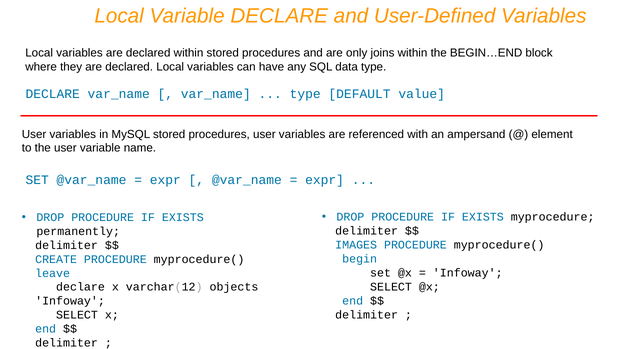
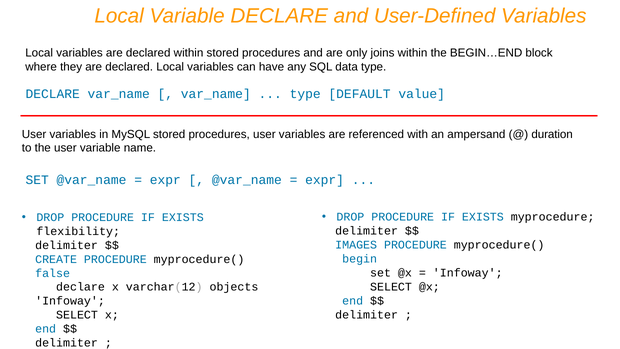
element: element -> duration
permanently: permanently -> flexibility
leave: leave -> false
